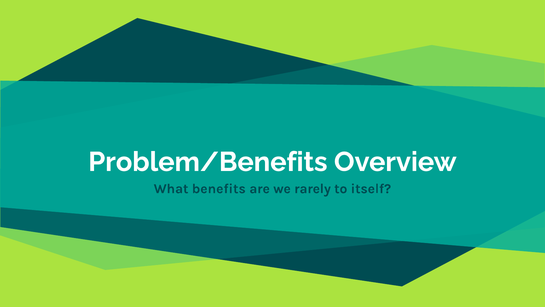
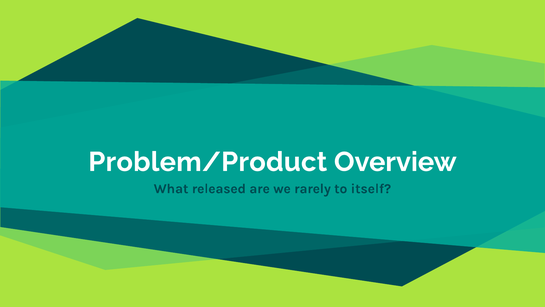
Problem/Benefits: Problem/Benefits -> Problem/Product
benefits: benefits -> released
